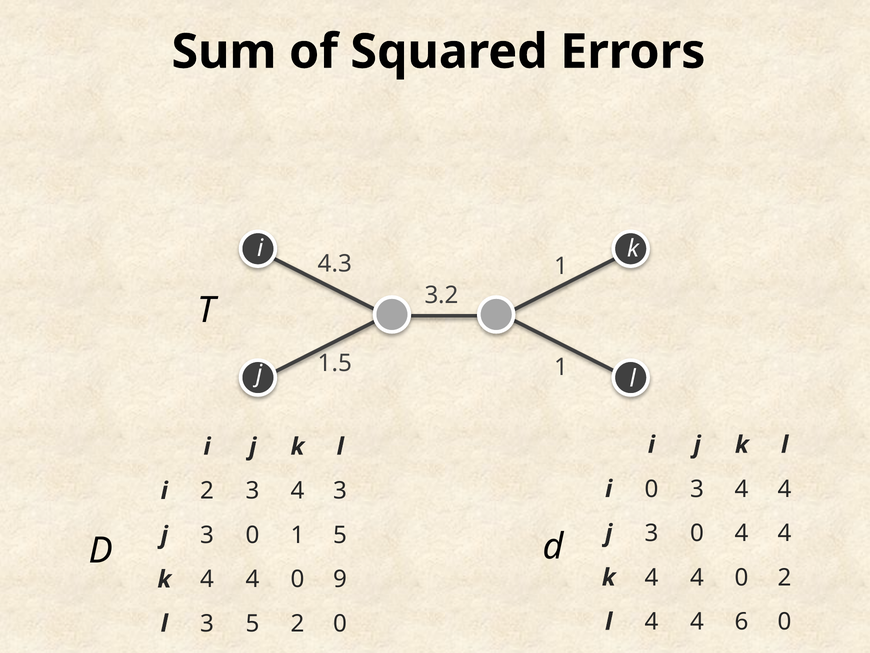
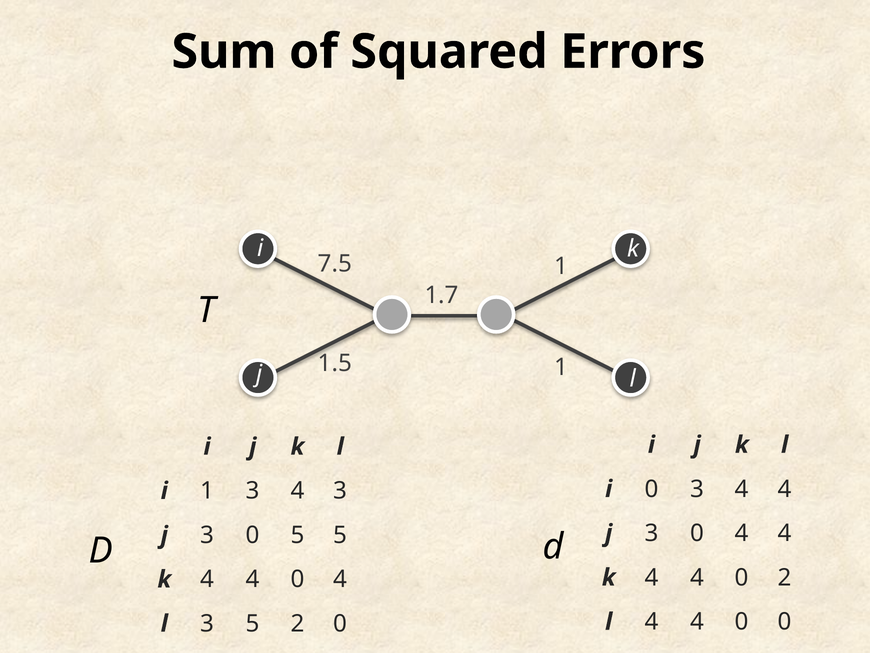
4.3: 4.3 -> 7.5
3.2: 3.2 -> 1.7
i 2: 2 -> 1
0 1: 1 -> 5
4 0 9: 9 -> 4
l 4 4 6: 6 -> 0
